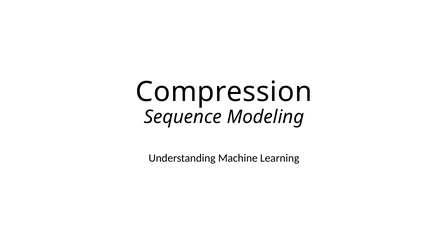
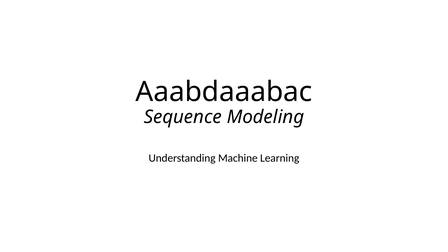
Compression: Compression -> Aaabdaaabac
